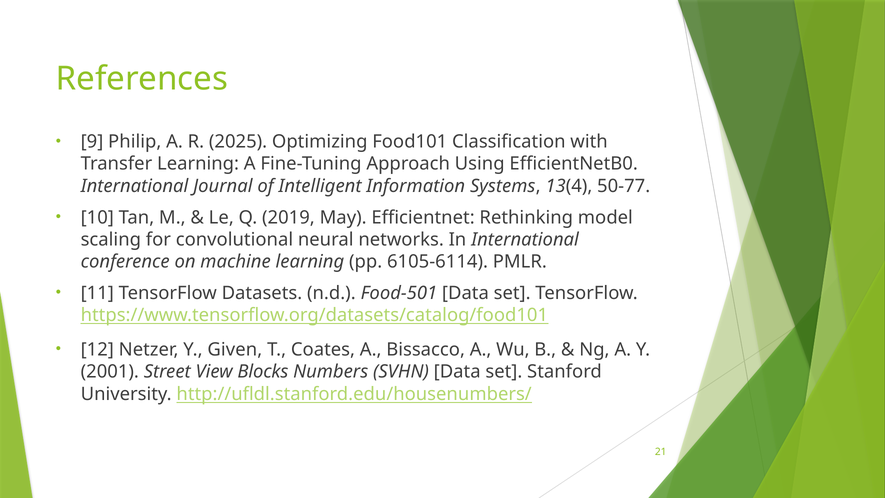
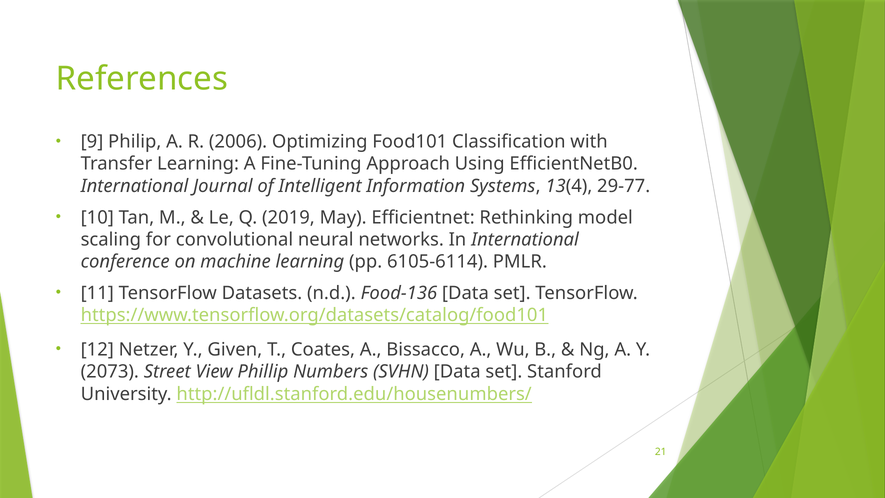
2025: 2025 -> 2006
50-77: 50-77 -> 29-77
Food-501: Food-501 -> Food-136
2001: 2001 -> 2073
Blocks: Blocks -> Phillip
